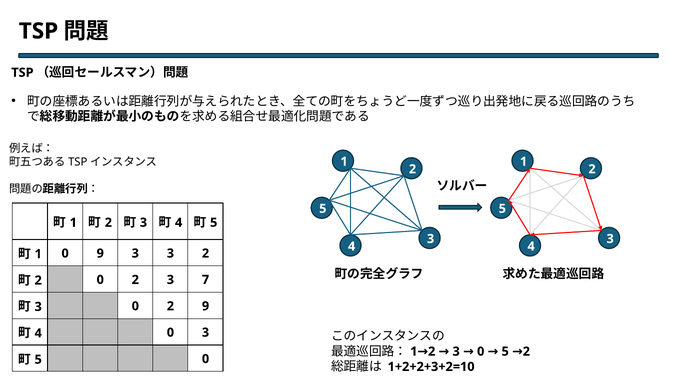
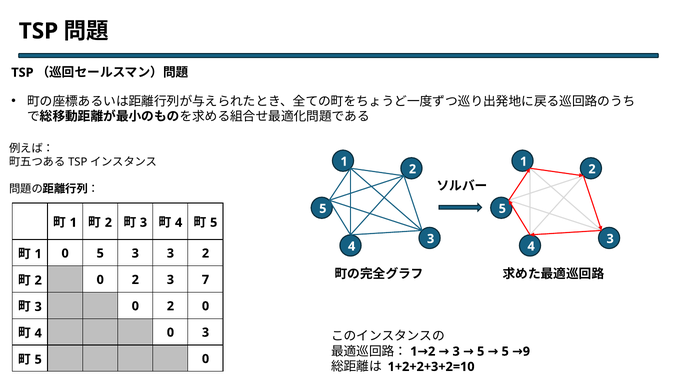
0 9: 9 -> 5
0 2 9: 9 -> 0
1 2 3 0: 0 -> 5
5 2: 2 -> 9
